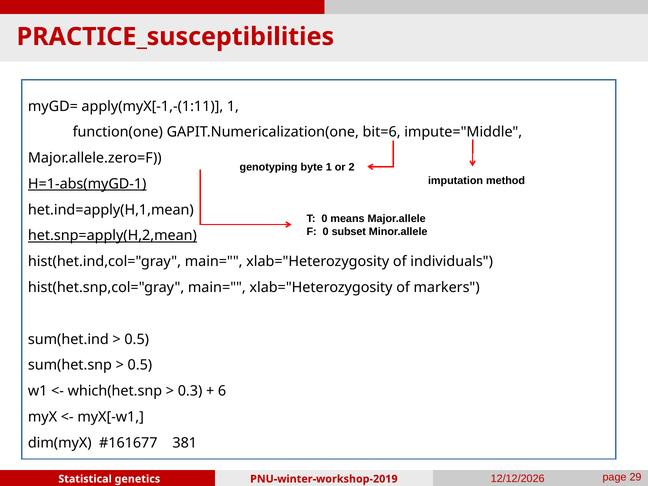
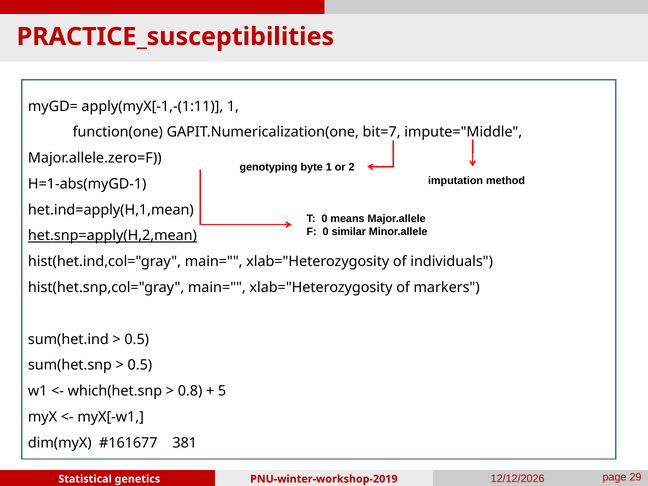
bit=6: bit=6 -> bit=7
H=1-abs(myGD-1 underline: present -> none
subset: subset -> similar
0.3: 0.3 -> 0.8
6: 6 -> 5
